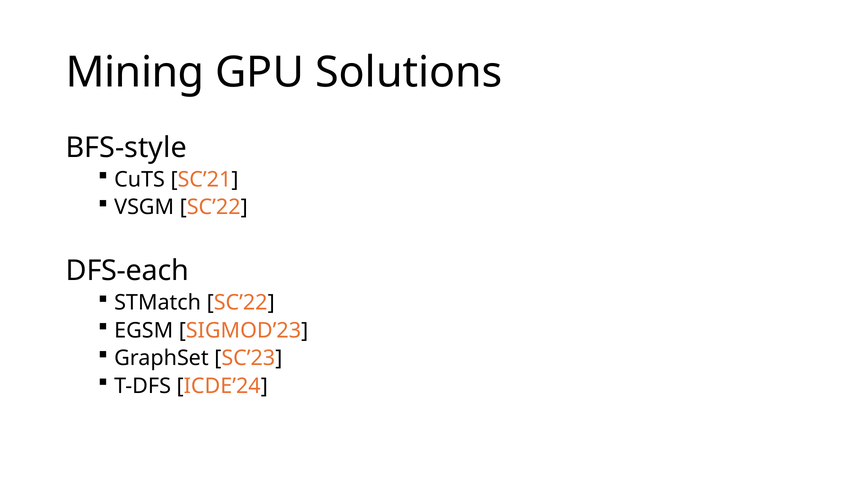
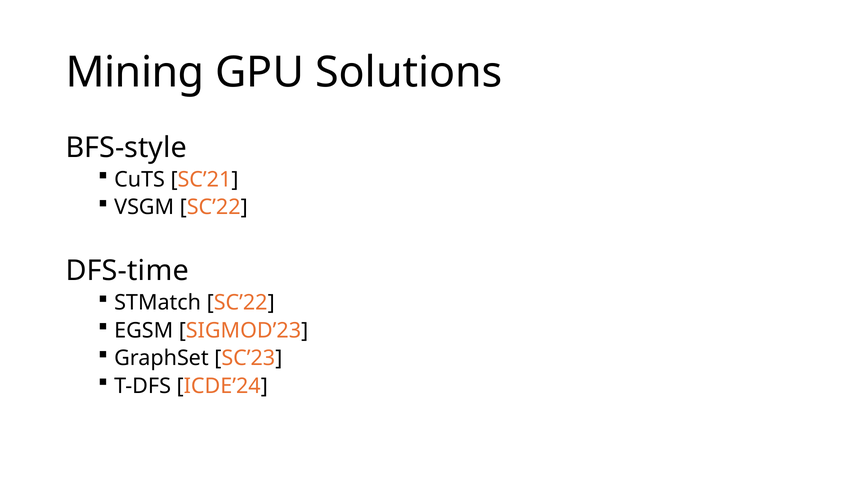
DFS-each: DFS-each -> DFS-time
